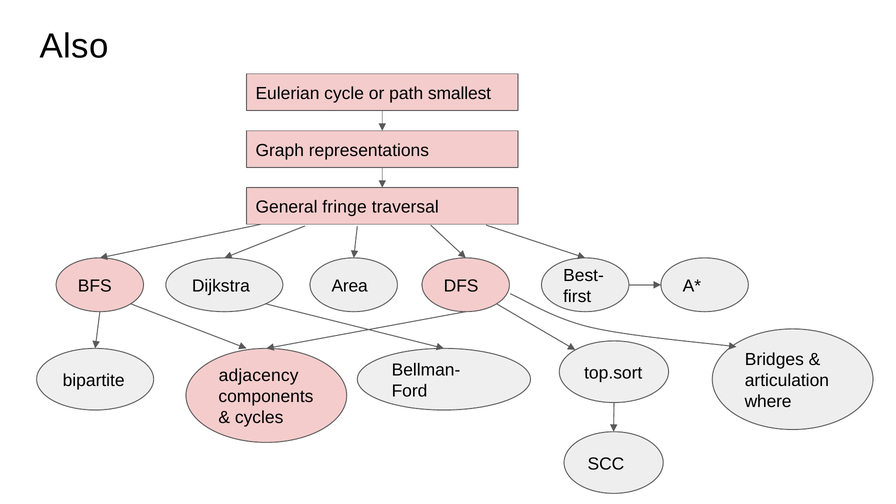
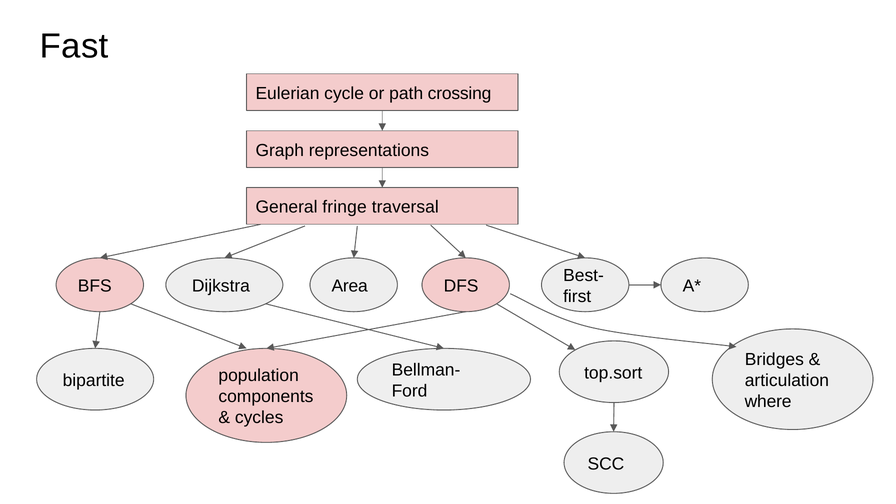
Also: Also -> Fast
smallest: smallest -> crossing
adjacency: adjacency -> population
